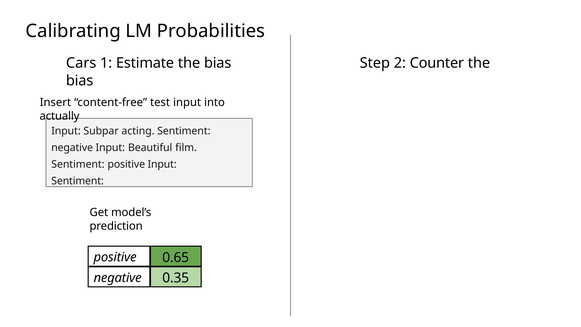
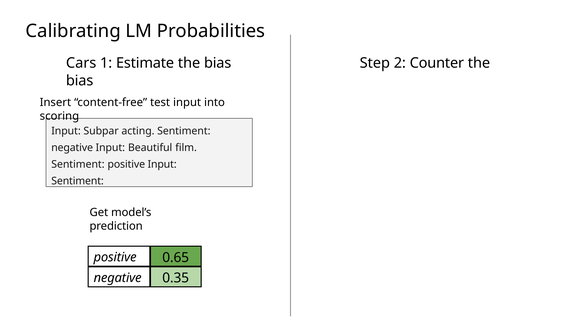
actually: actually -> scoring
